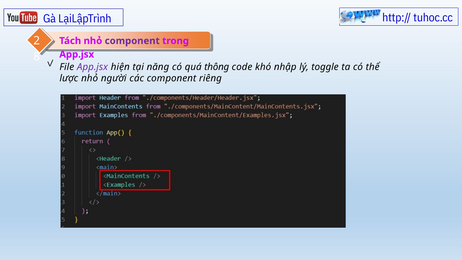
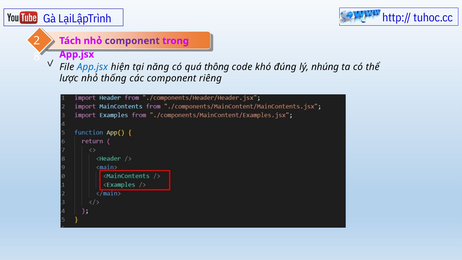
App.jsx at (92, 67) colour: purple -> blue
nhập: nhập -> đúng
toggle: toggle -> nhúng
người: người -> thống
